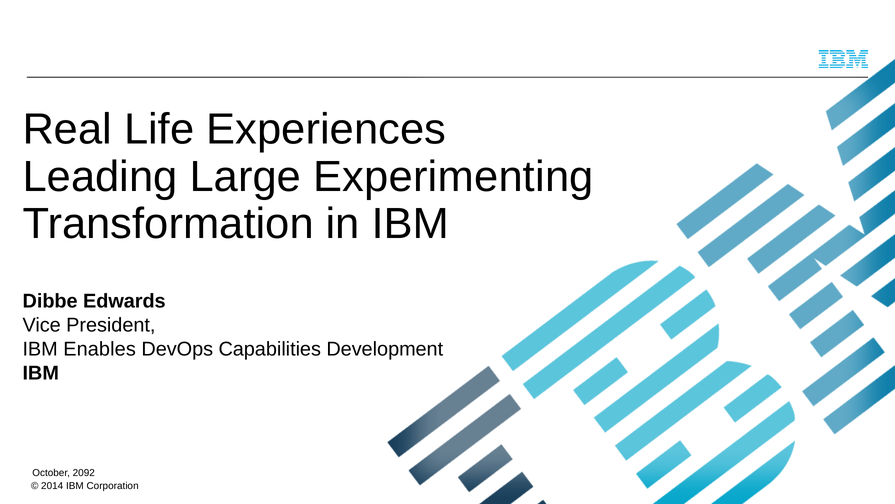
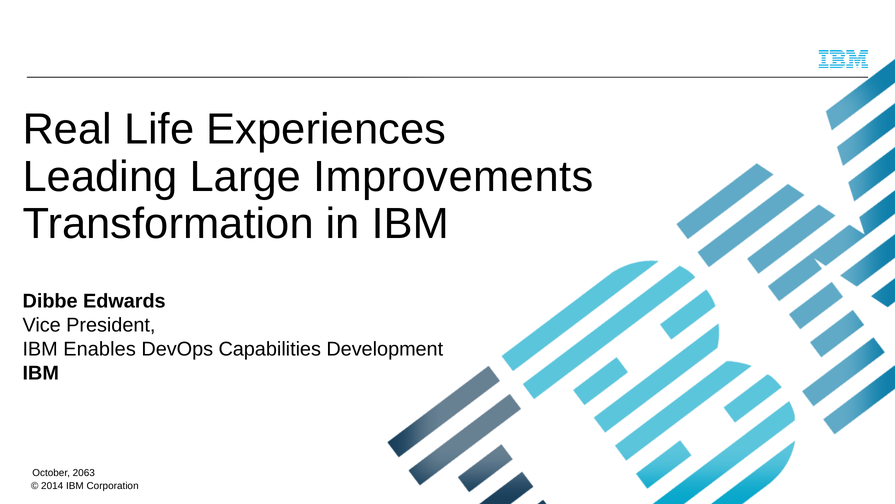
Experimenting: Experimenting -> Improvements
2092: 2092 -> 2063
